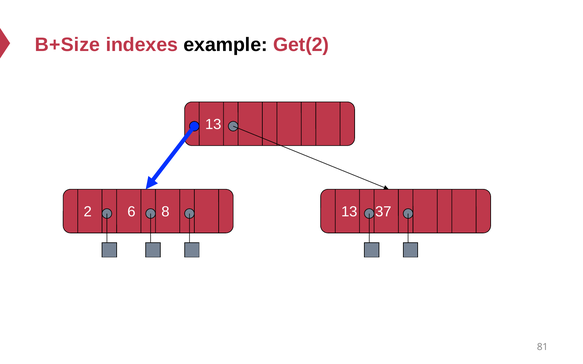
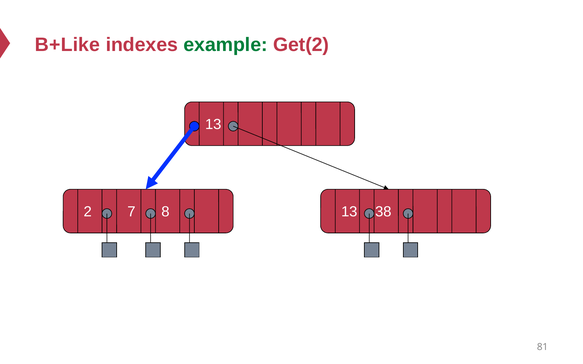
B+Size: B+Size -> B+Like
example colour: black -> green
6: 6 -> 7
37: 37 -> 38
